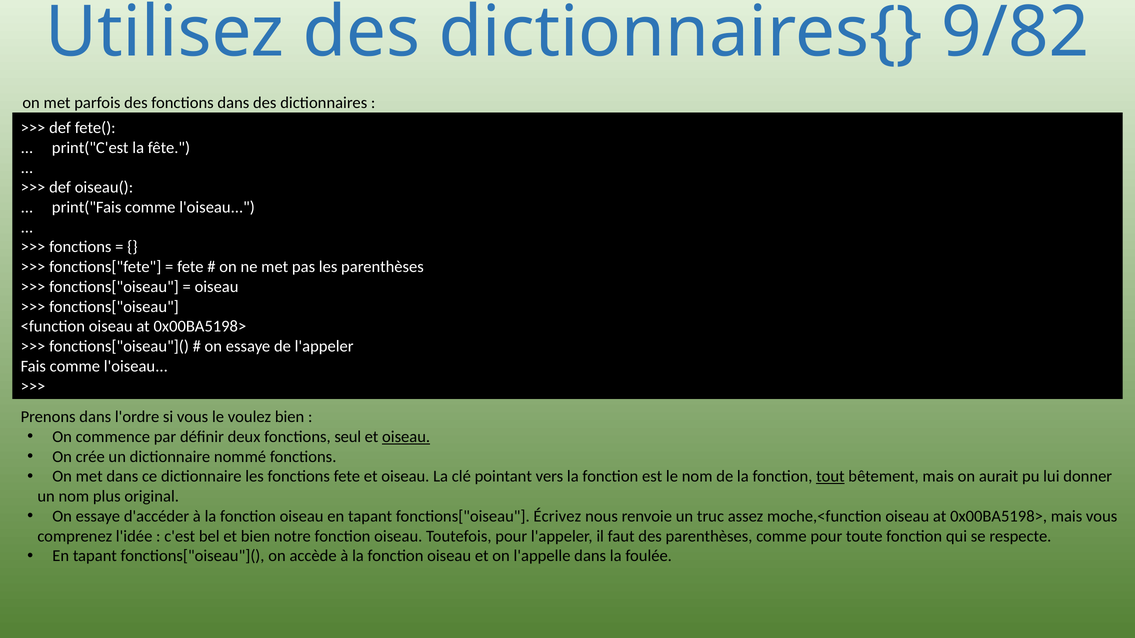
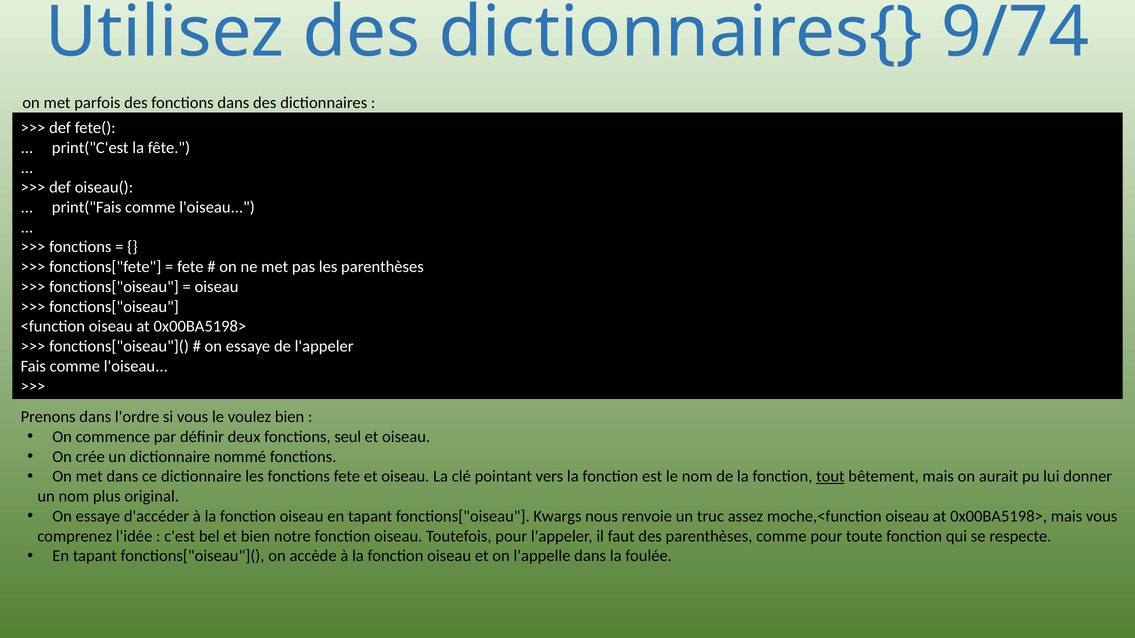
9/82: 9/82 -> 9/74
oiseau at (406, 437) underline: present -> none
Écrivez: Écrivez -> Kwargs
